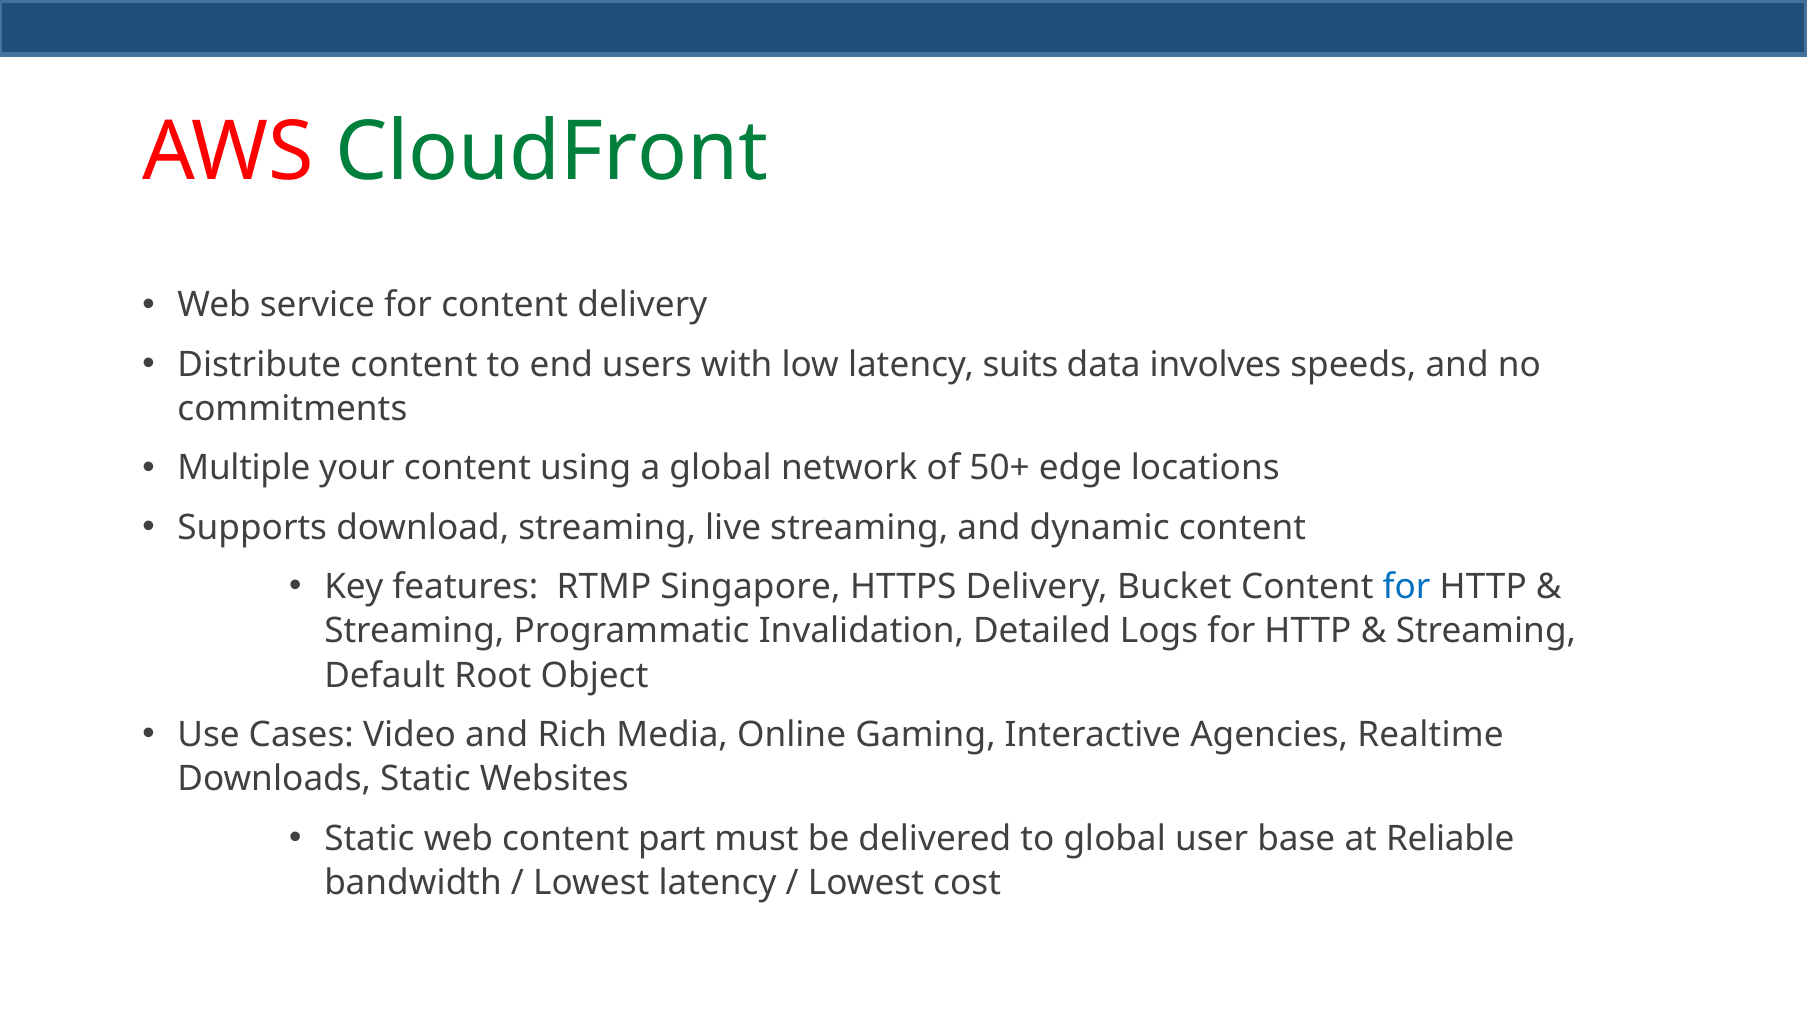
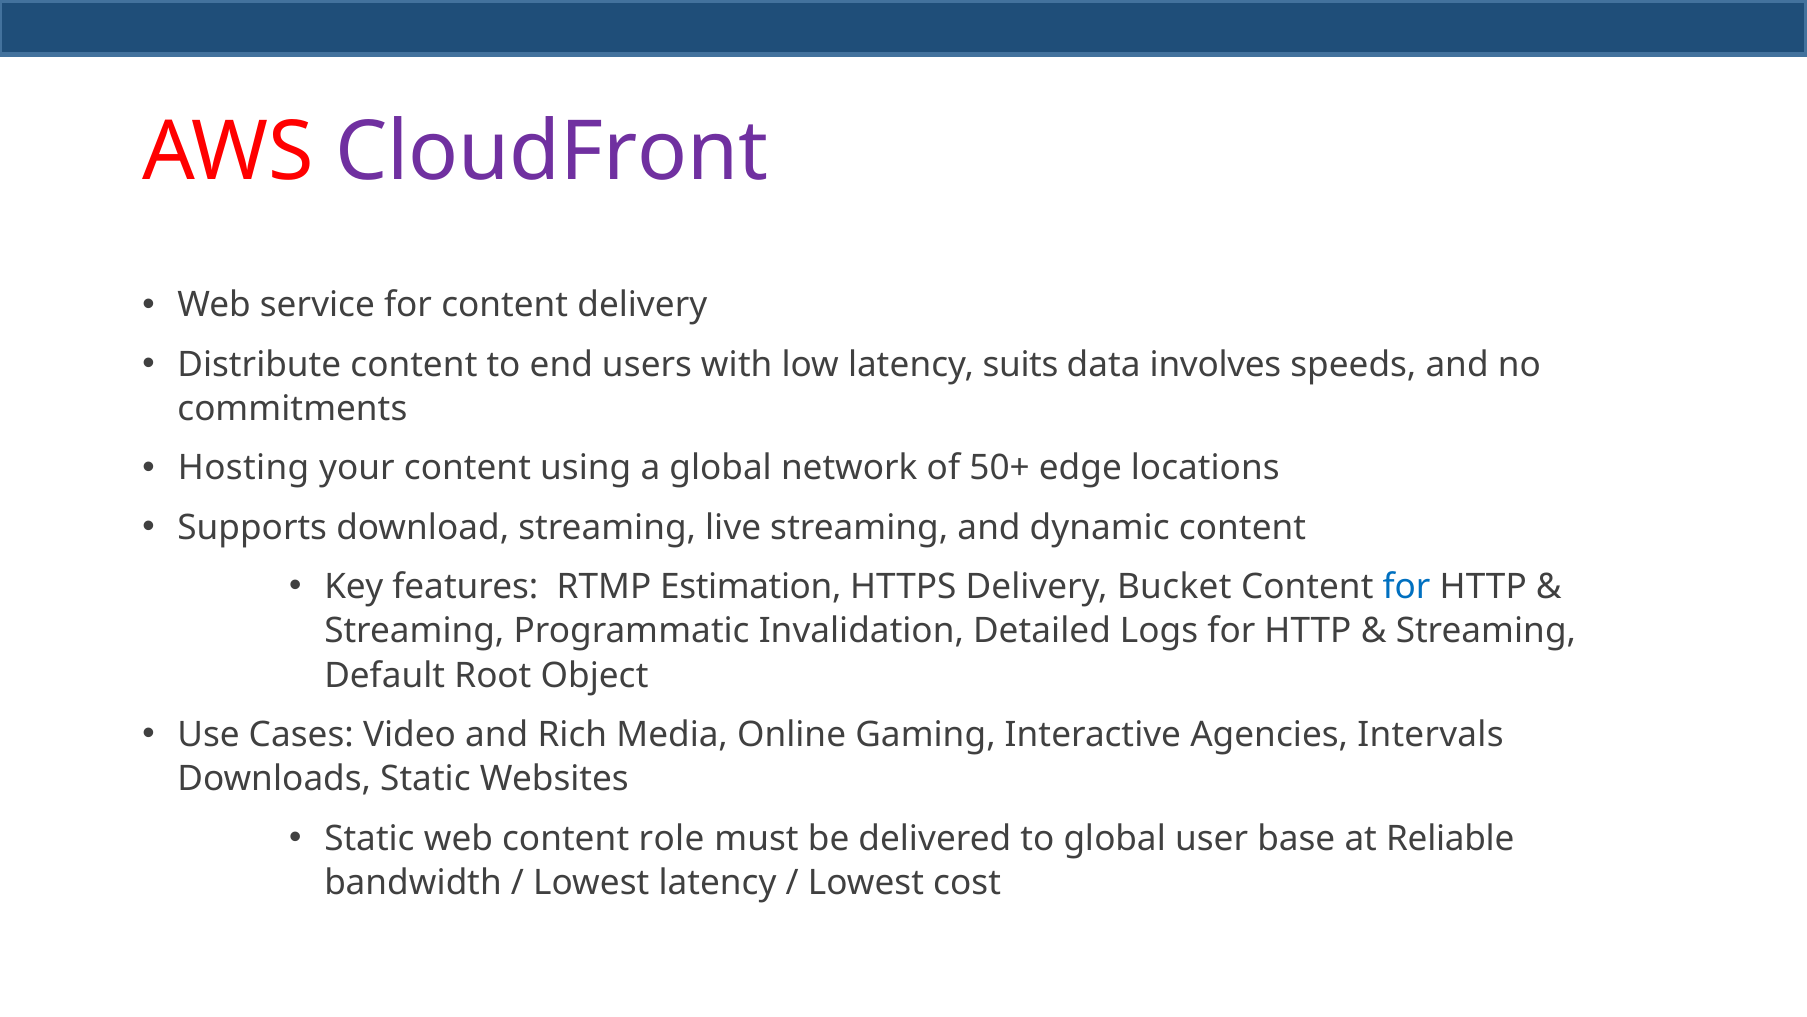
CloudFront colour: green -> purple
Multiple: Multiple -> Hosting
Singapore: Singapore -> Estimation
Realtime: Realtime -> Intervals
part: part -> role
